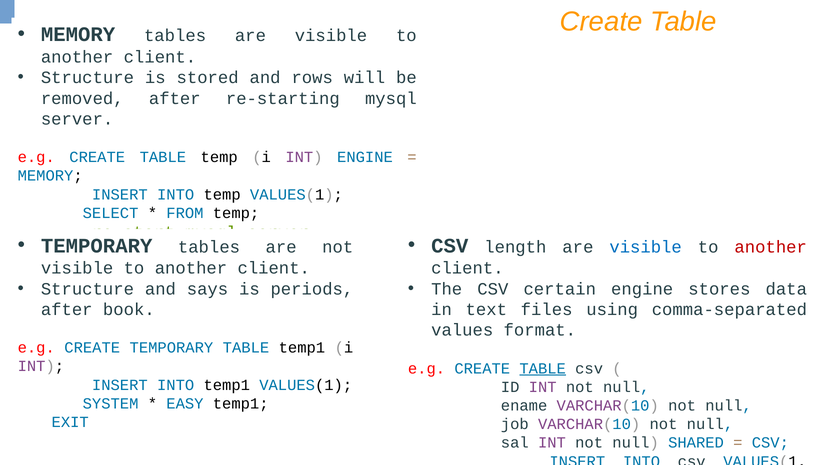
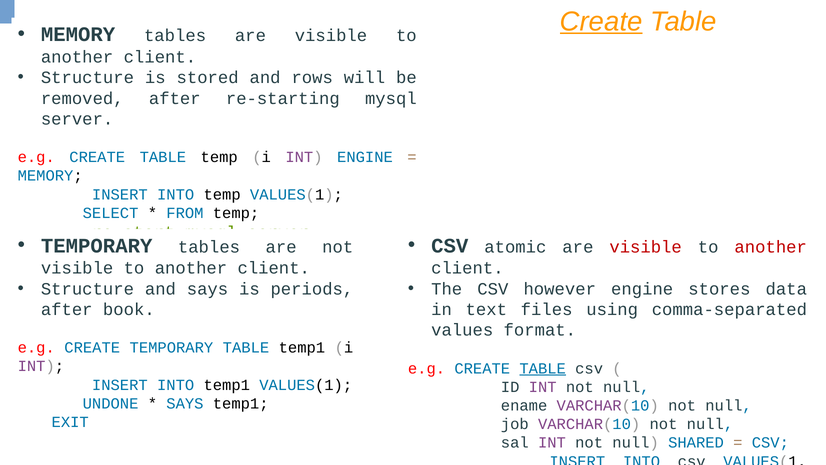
Create at (601, 21) underline: none -> present
length: length -> atomic
visible at (646, 247) colour: blue -> red
certain: certain -> however
SYSTEM: SYSTEM -> UNDONE
EASY at (185, 403): EASY -> SAYS
